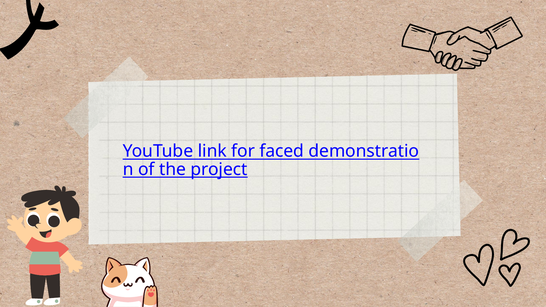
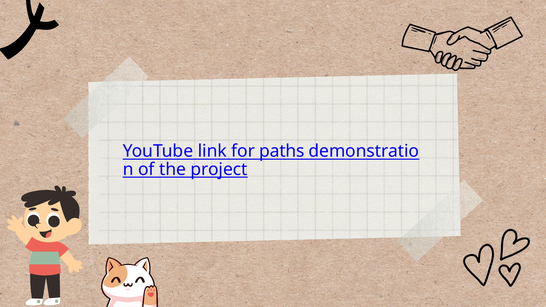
faced: faced -> paths
